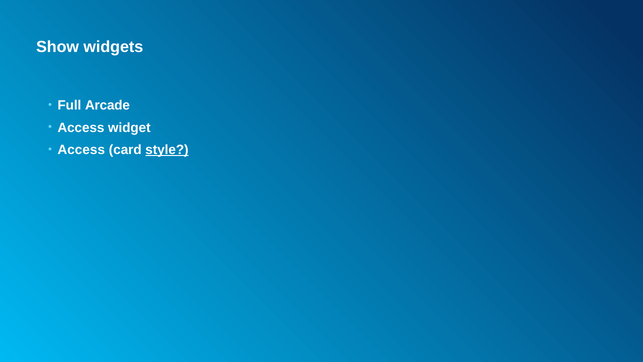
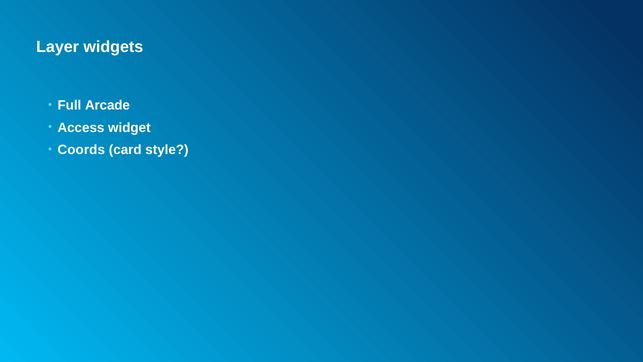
Show: Show -> Layer
Access at (81, 150): Access -> Coords
style underline: present -> none
